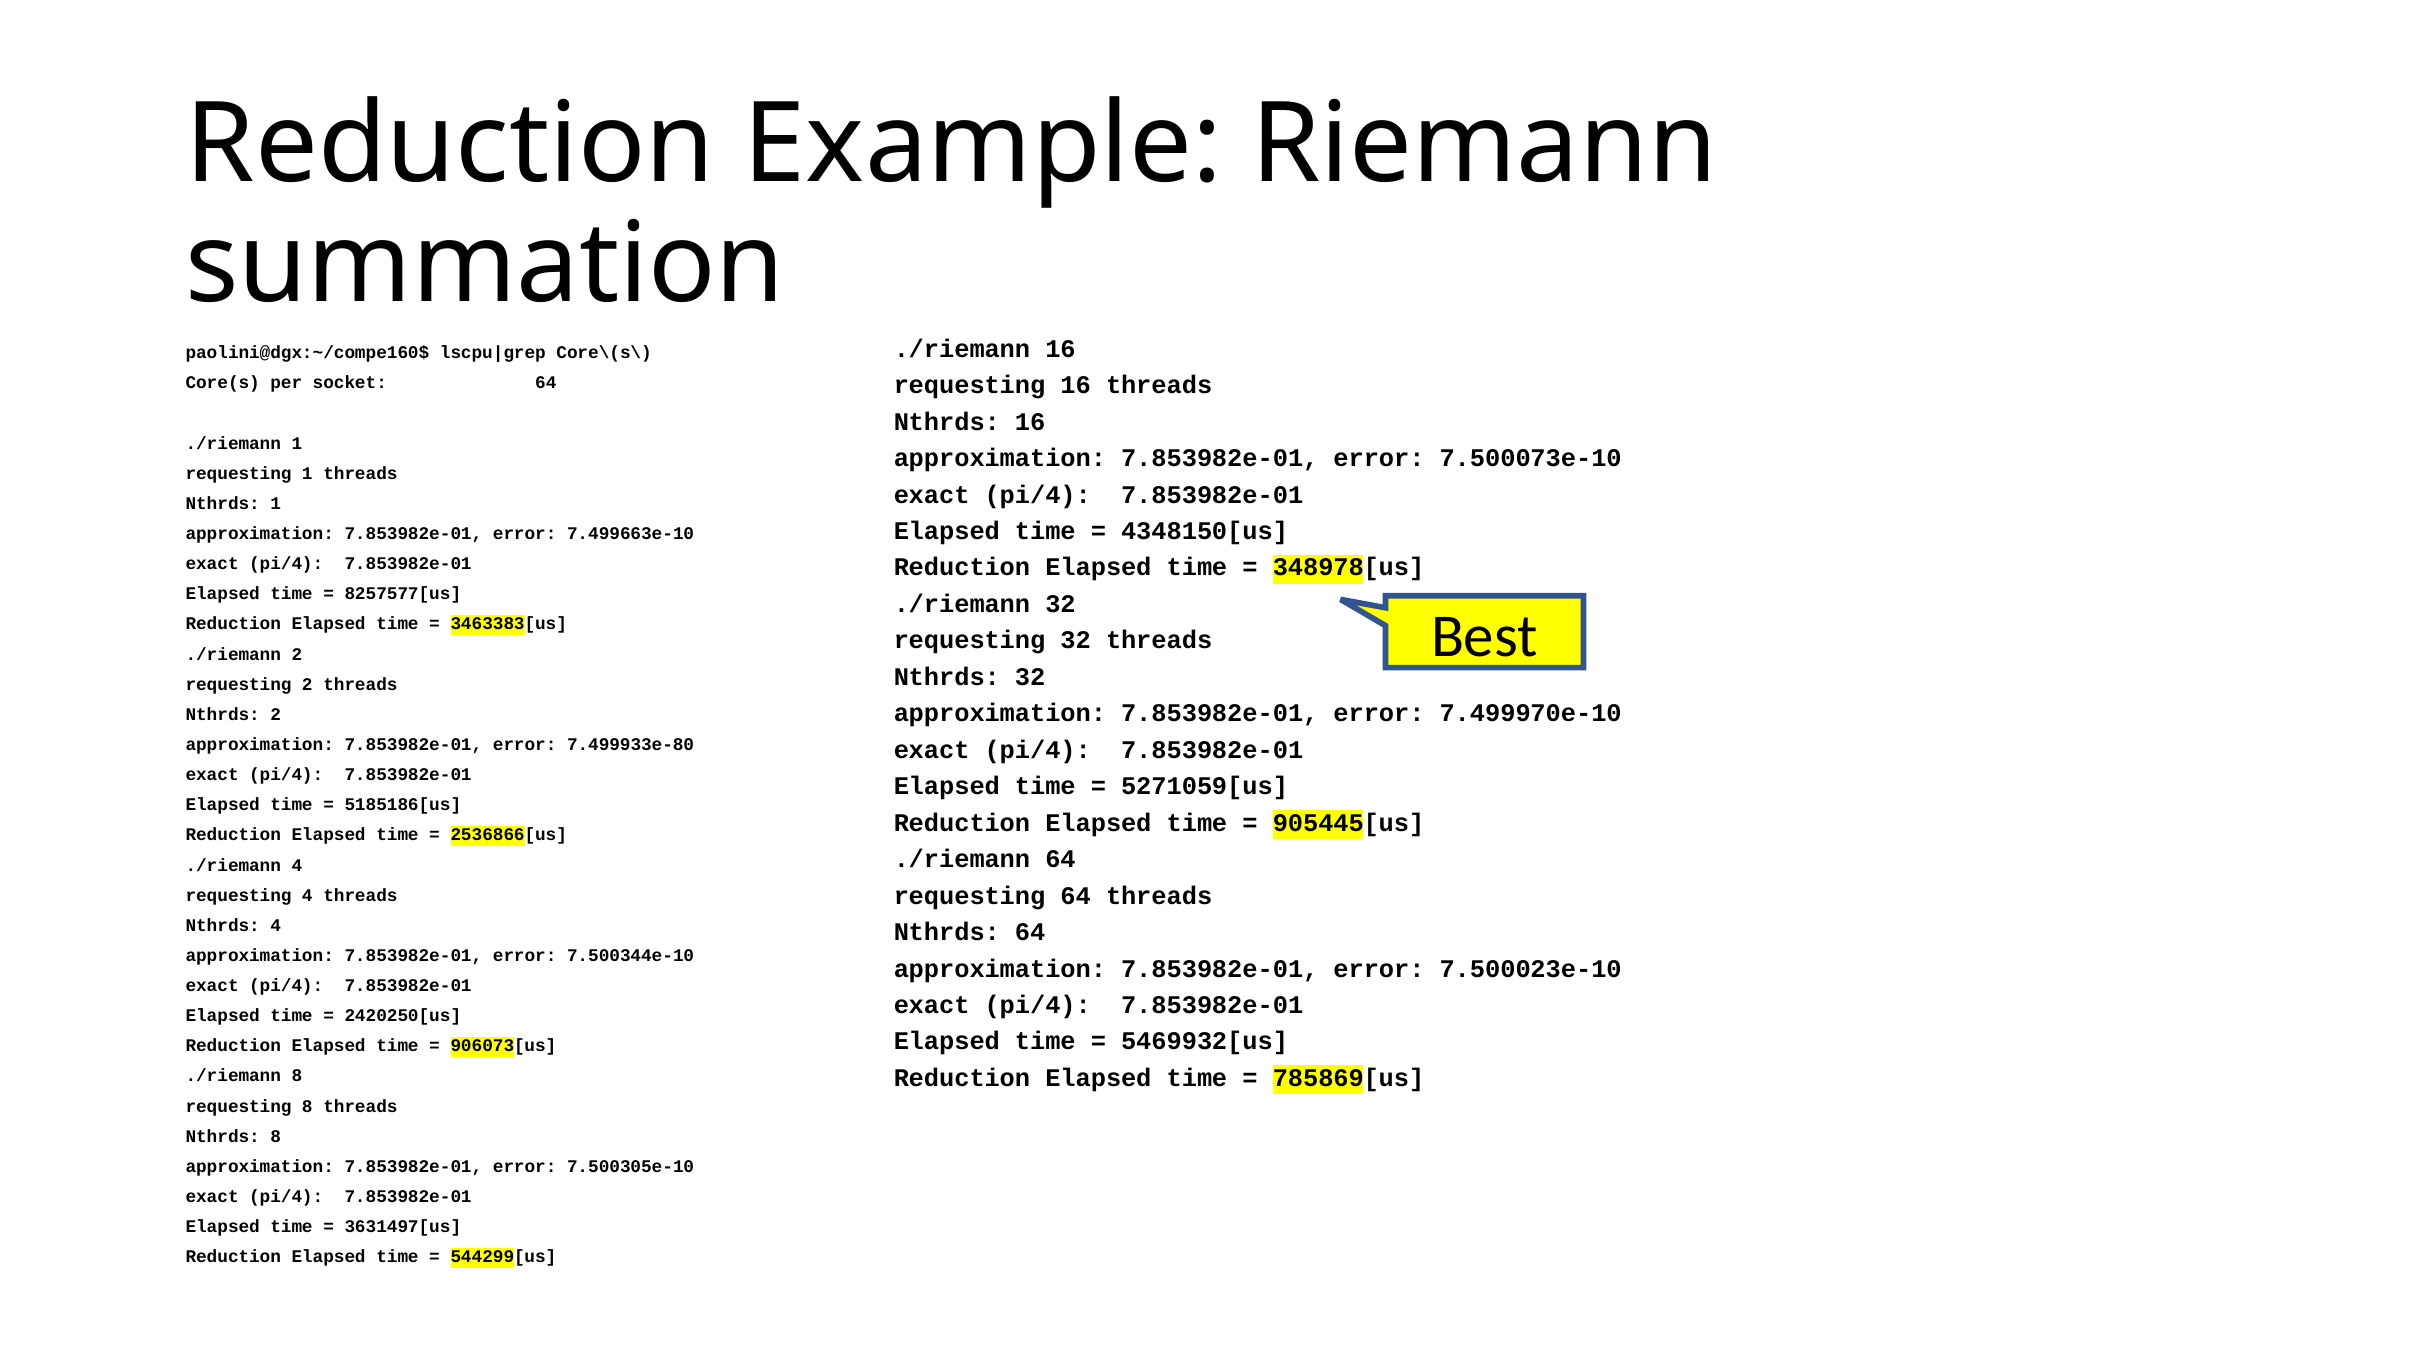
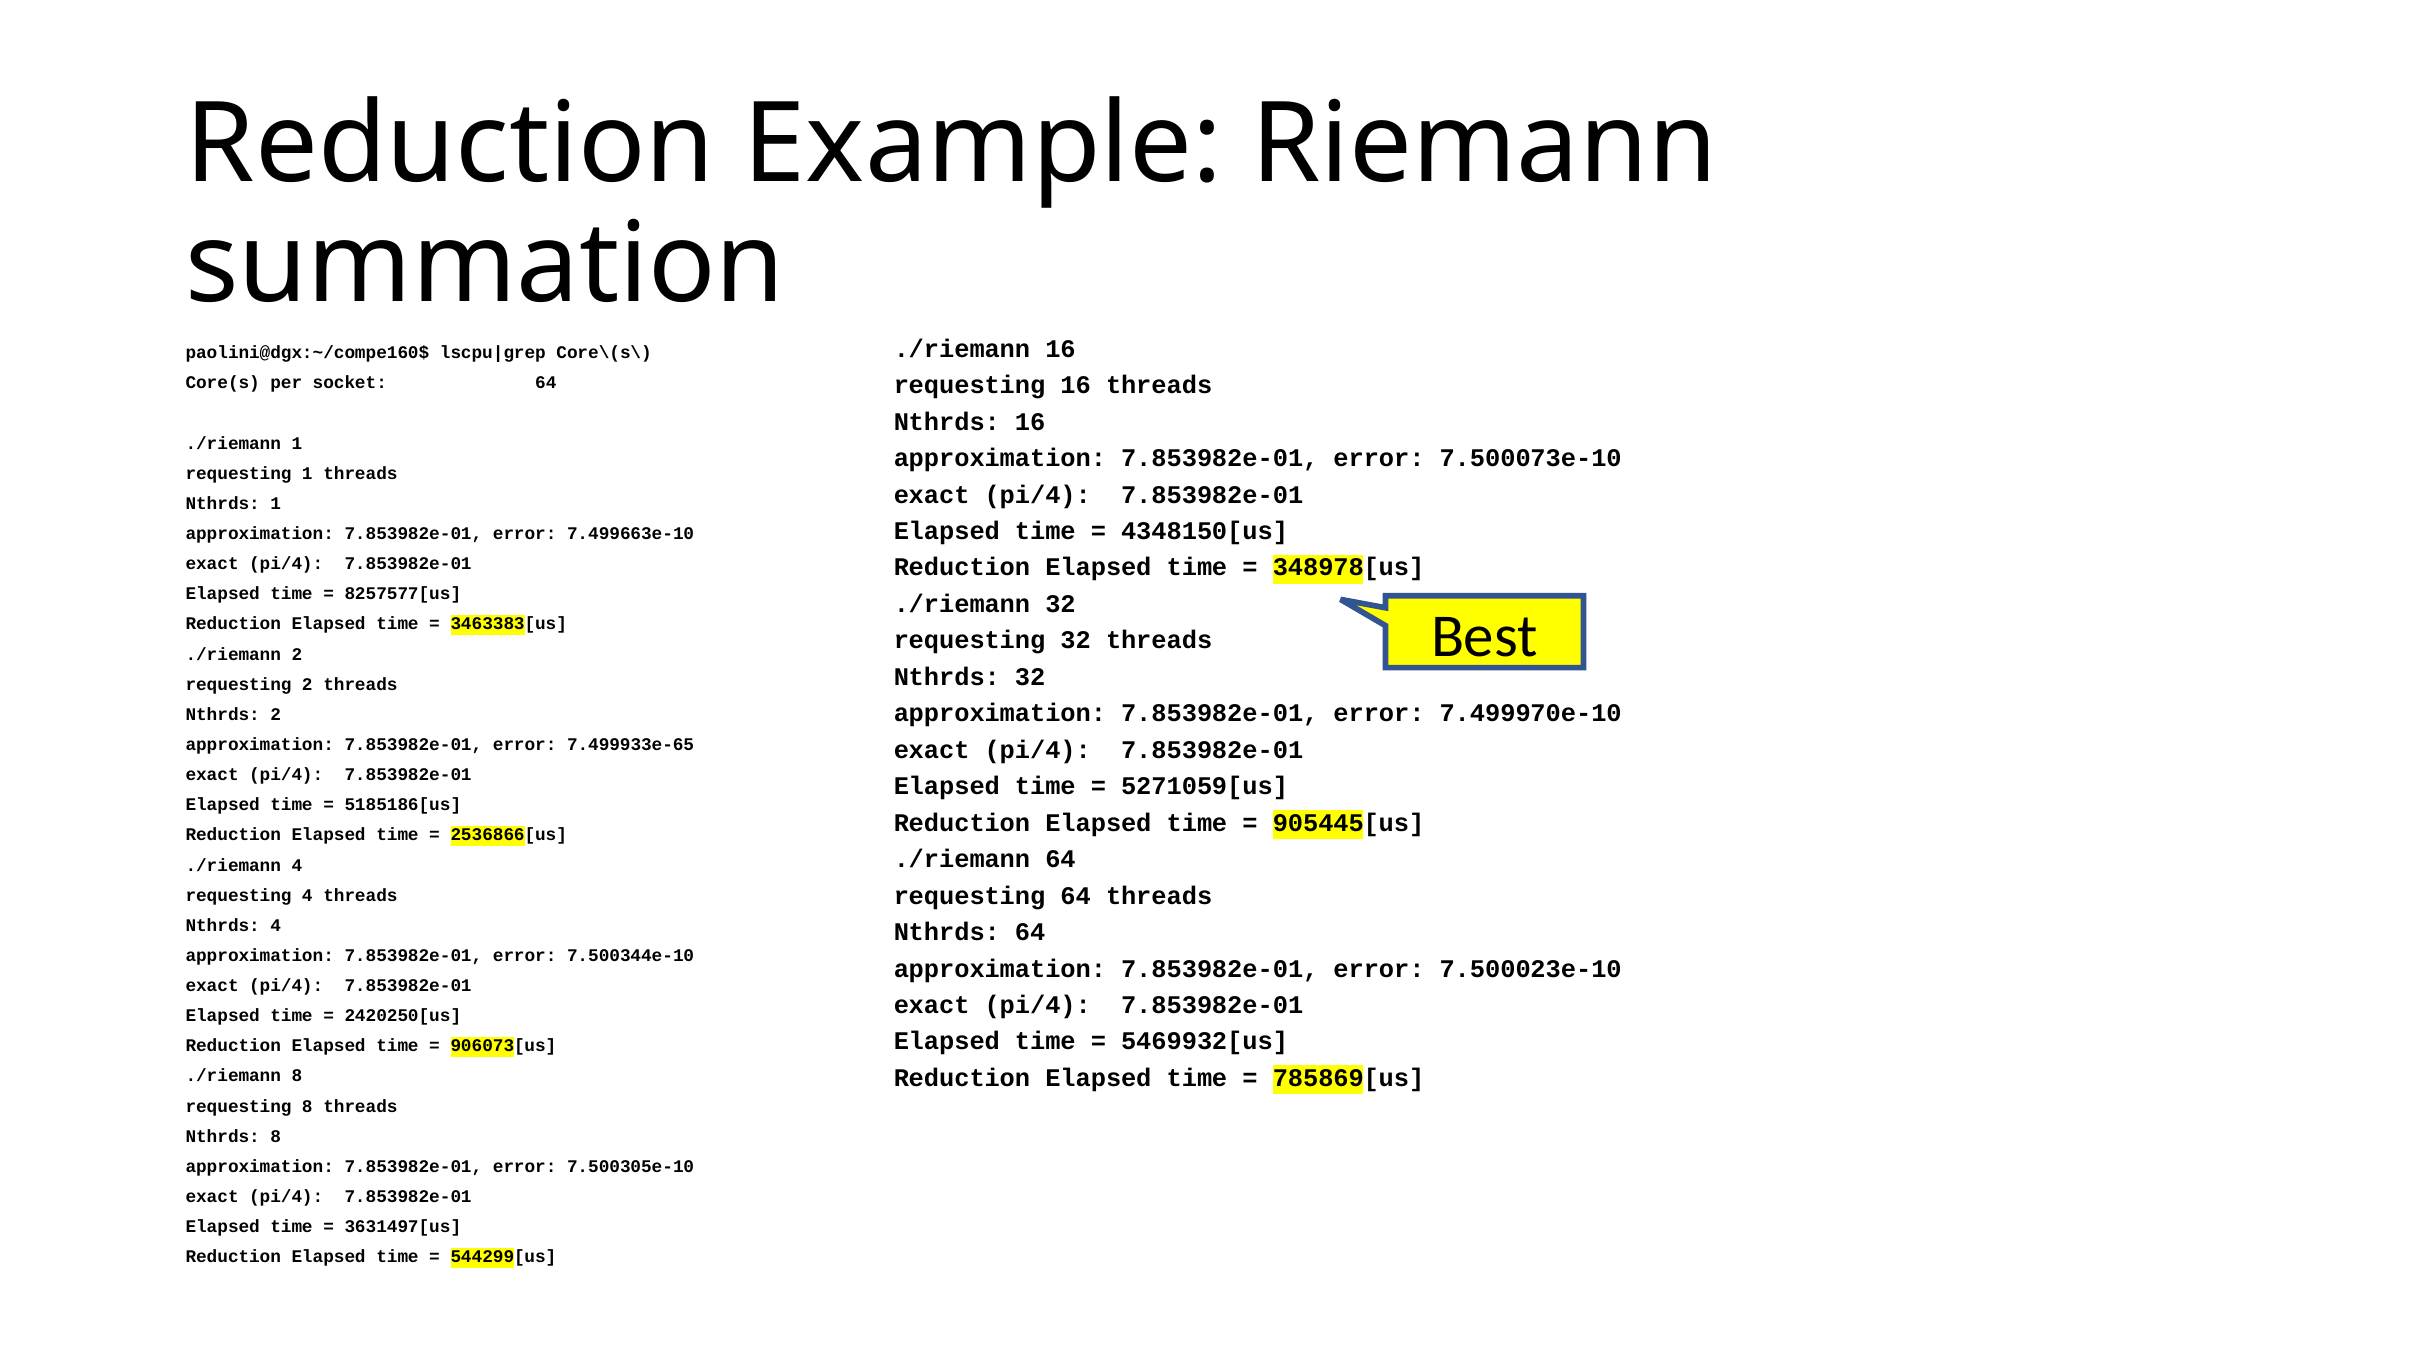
7.499933e-80: 7.499933e-80 -> 7.499933e-65
